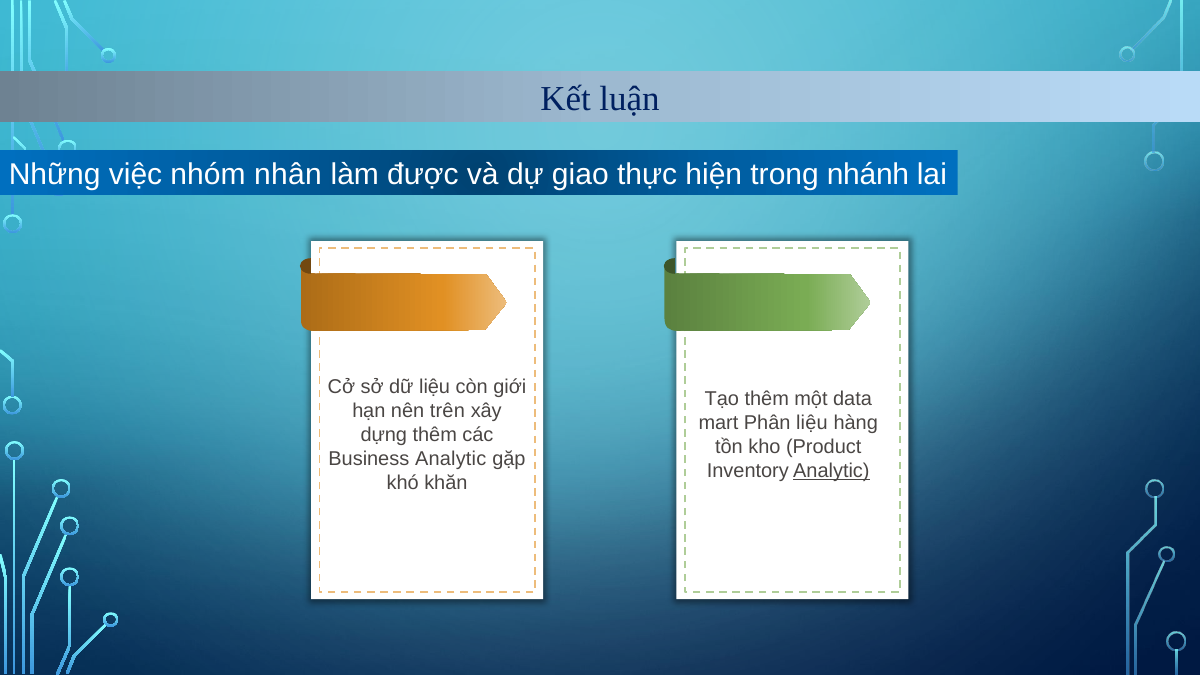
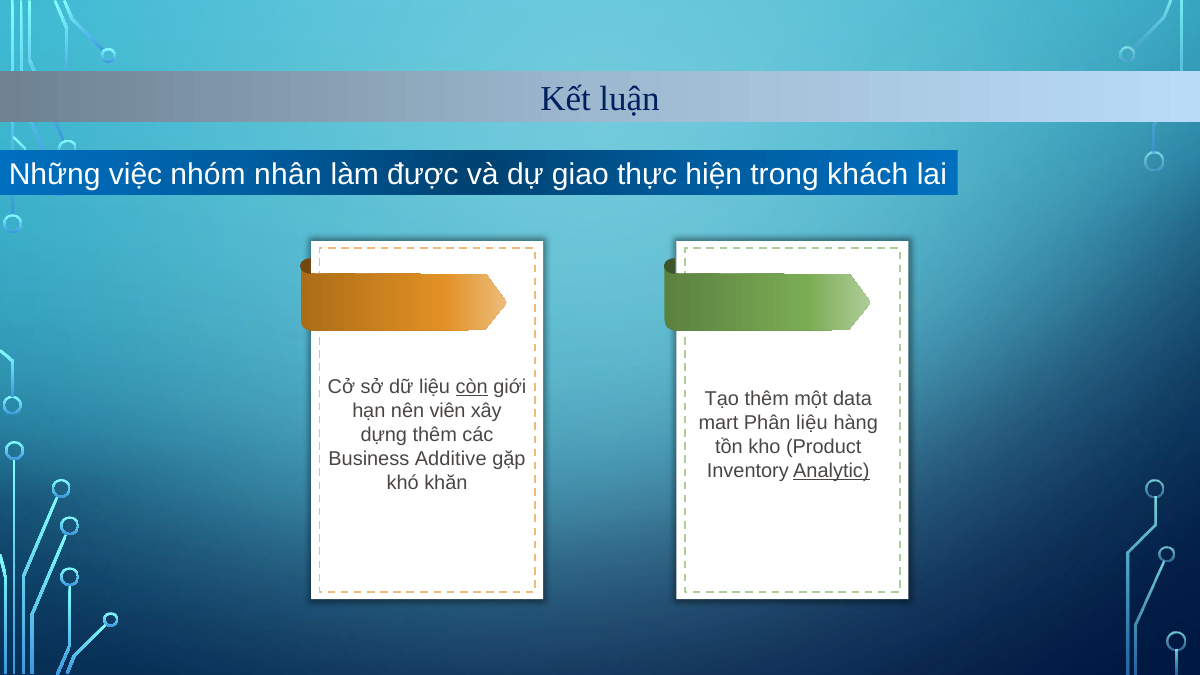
nhánh: nhánh -> khách
còn underline: none -> present
trên: trên -> viên
Business Analytic: Analytic -> Additive
